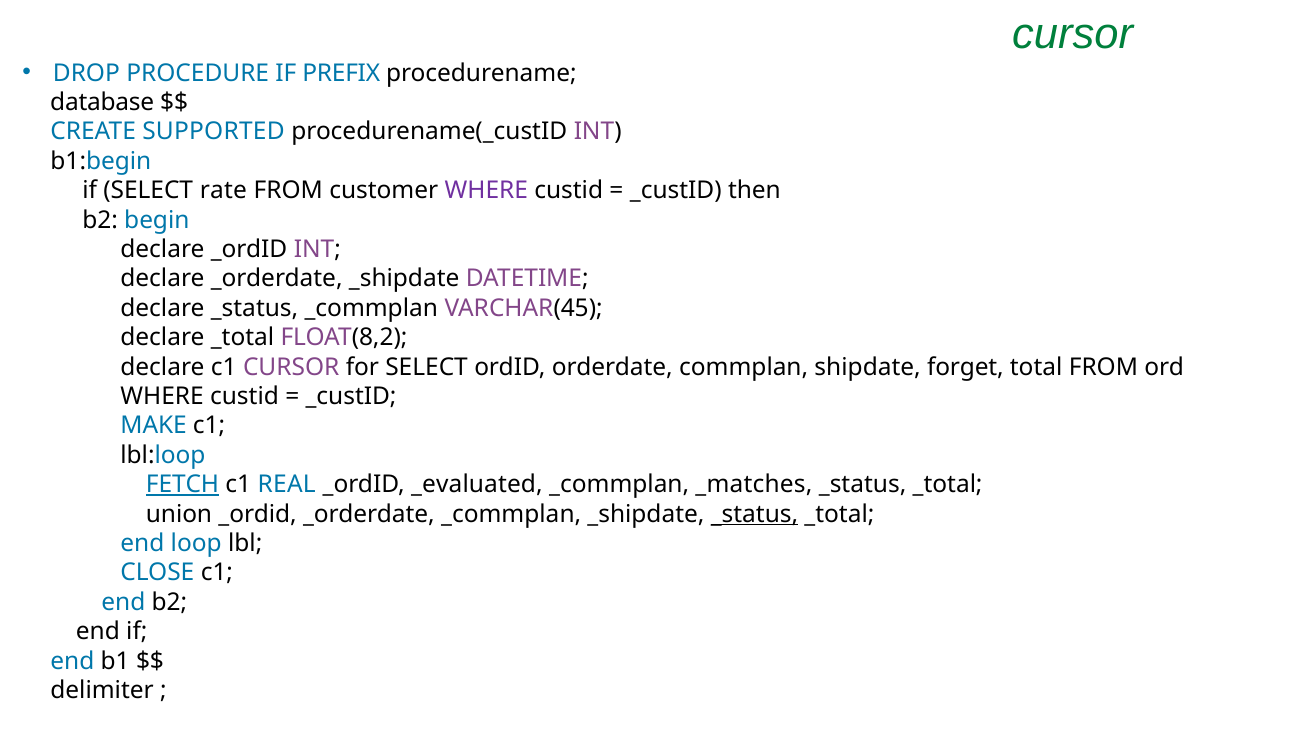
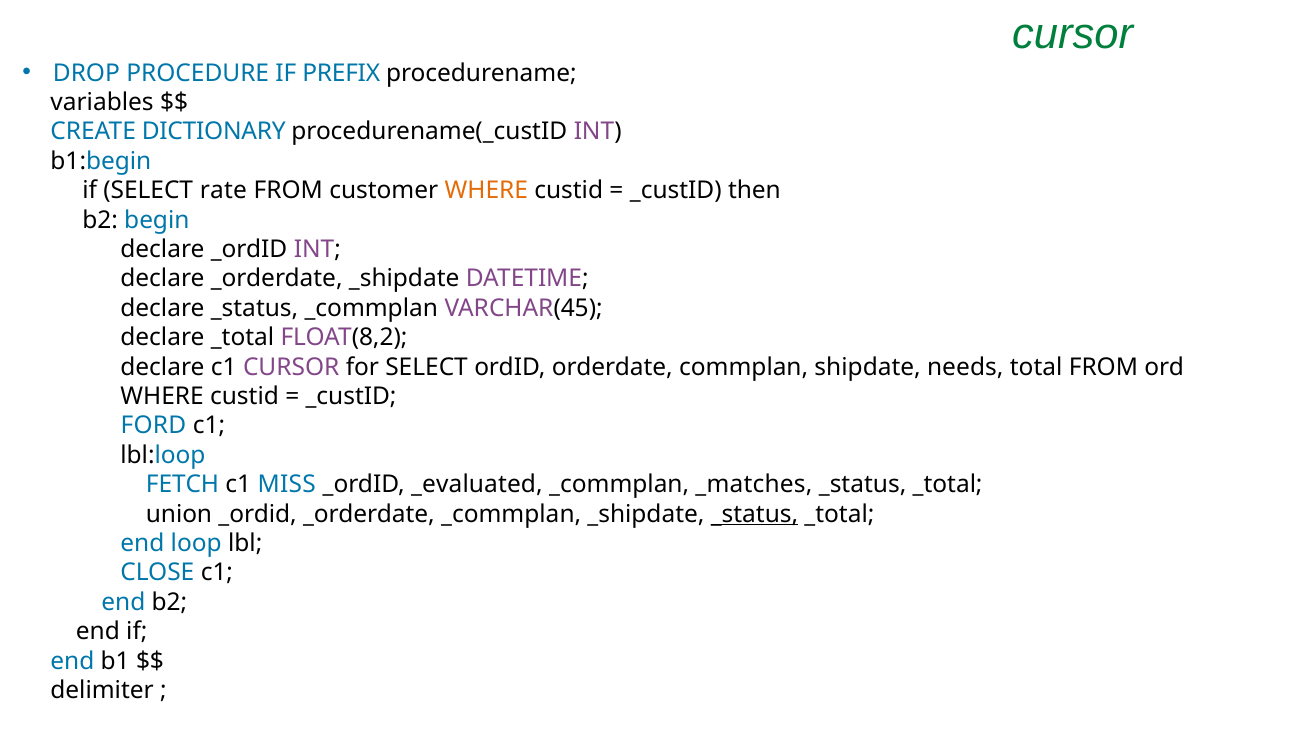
database: database -> variables
SUPPORTED: SUPPORTED -> DICTIONARY
WHERE at (486, 190) colour: purple -> orange
forget: forget -> needs
MAKE: MAKE -> FORD
FETCH underline: present -> none
REAL: REAL -> MISS
